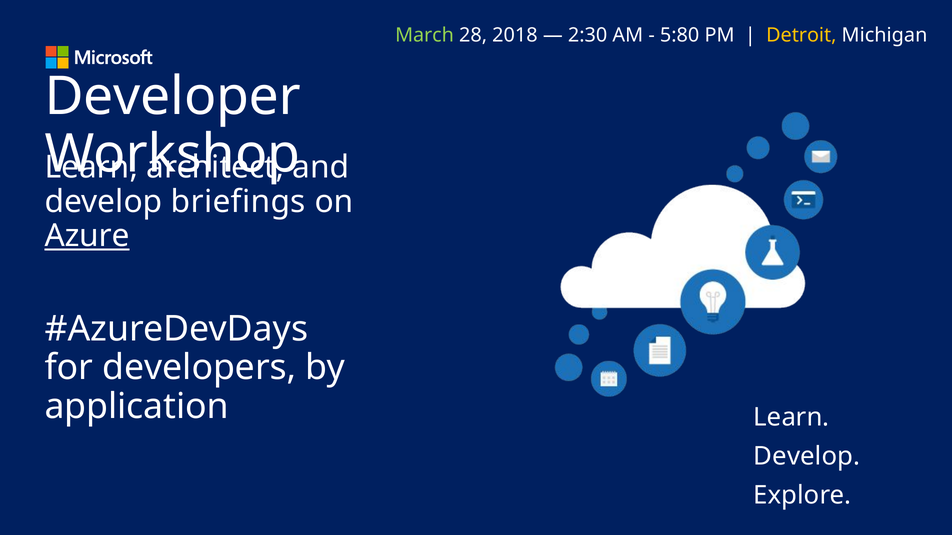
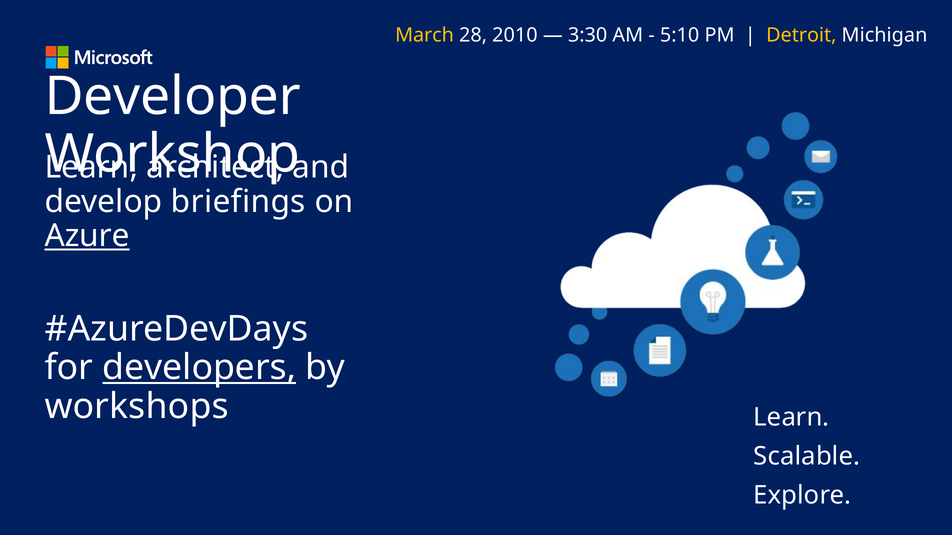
March colour: light green -> yellow
2018: 2018 -> 2010
2:30: 2:30 -> 3:30
5:80: 5:80 -> 5:10
developers underline: none -> present
application: application -> workshops
Develop at (807, 457): Develop -> Scalable
